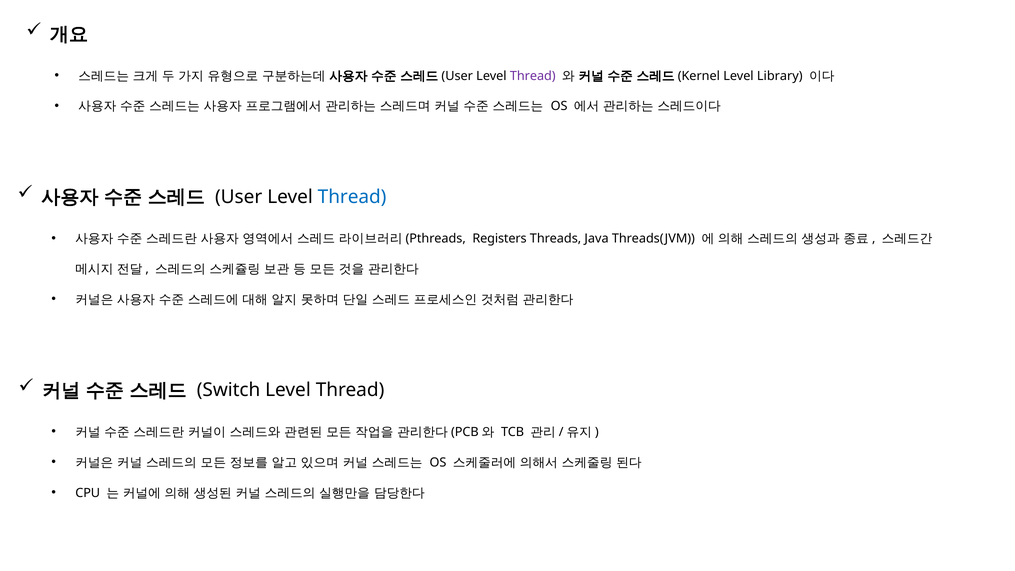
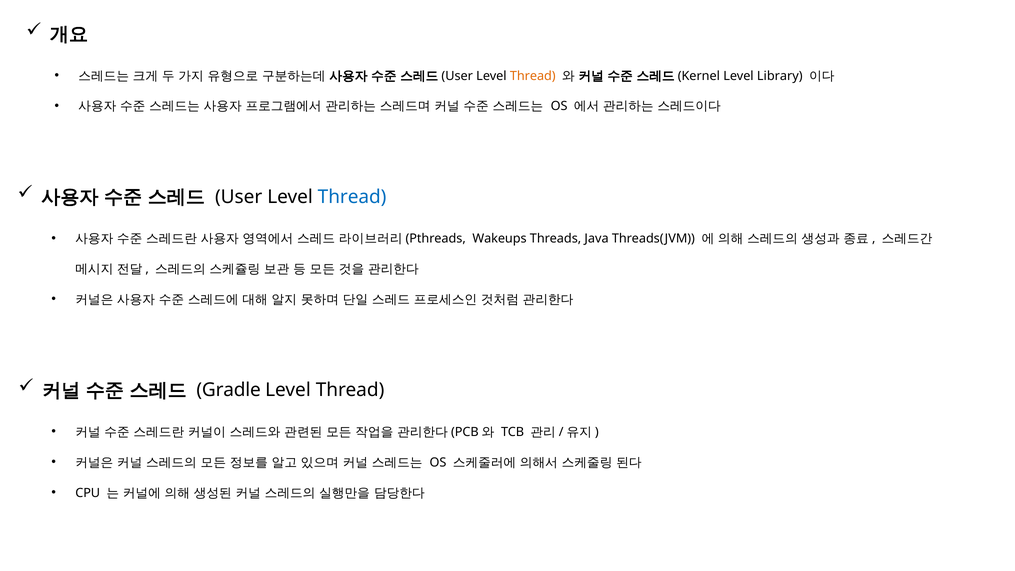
Thread at (533, 76) colour: purple -> orange
Registers: Registers -> Wakeups
Switch: Switch -> Gradle
